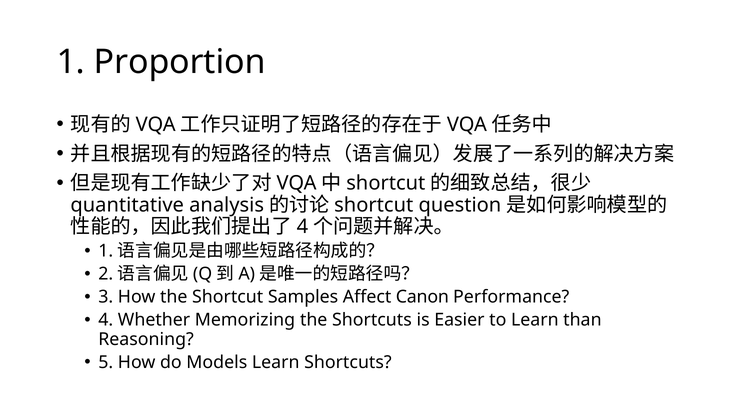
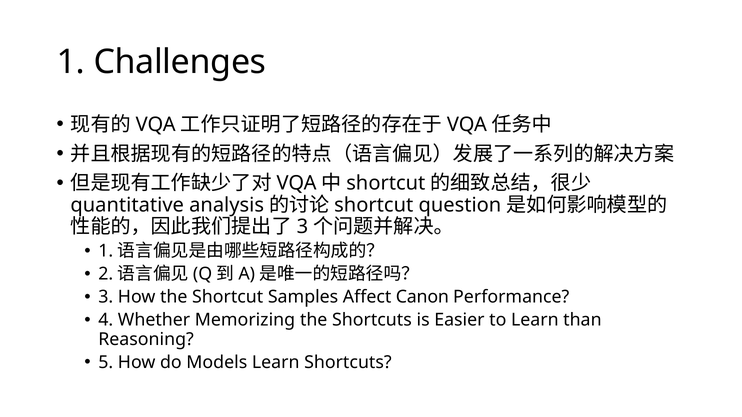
Proportion: Proportion -> Challenges
4 at (302, 227): 4 -> 3
